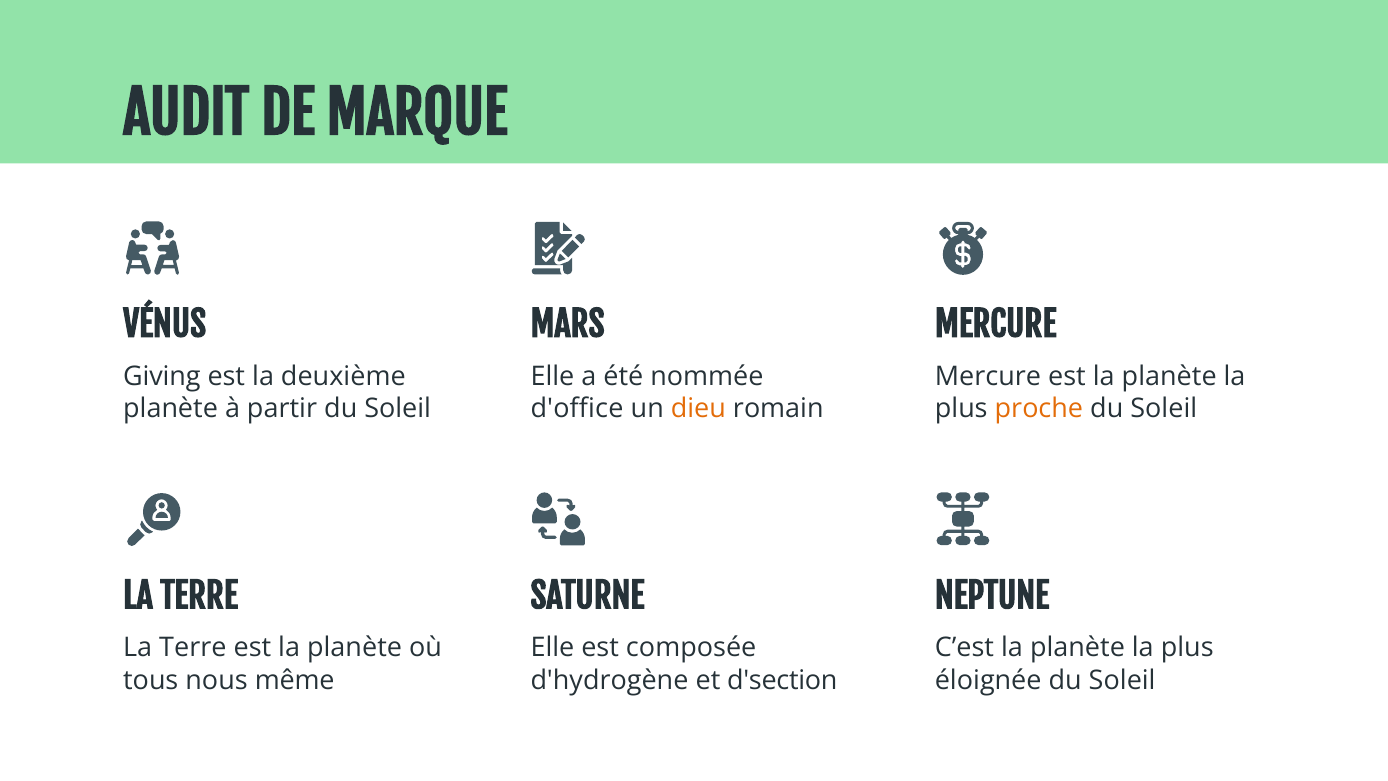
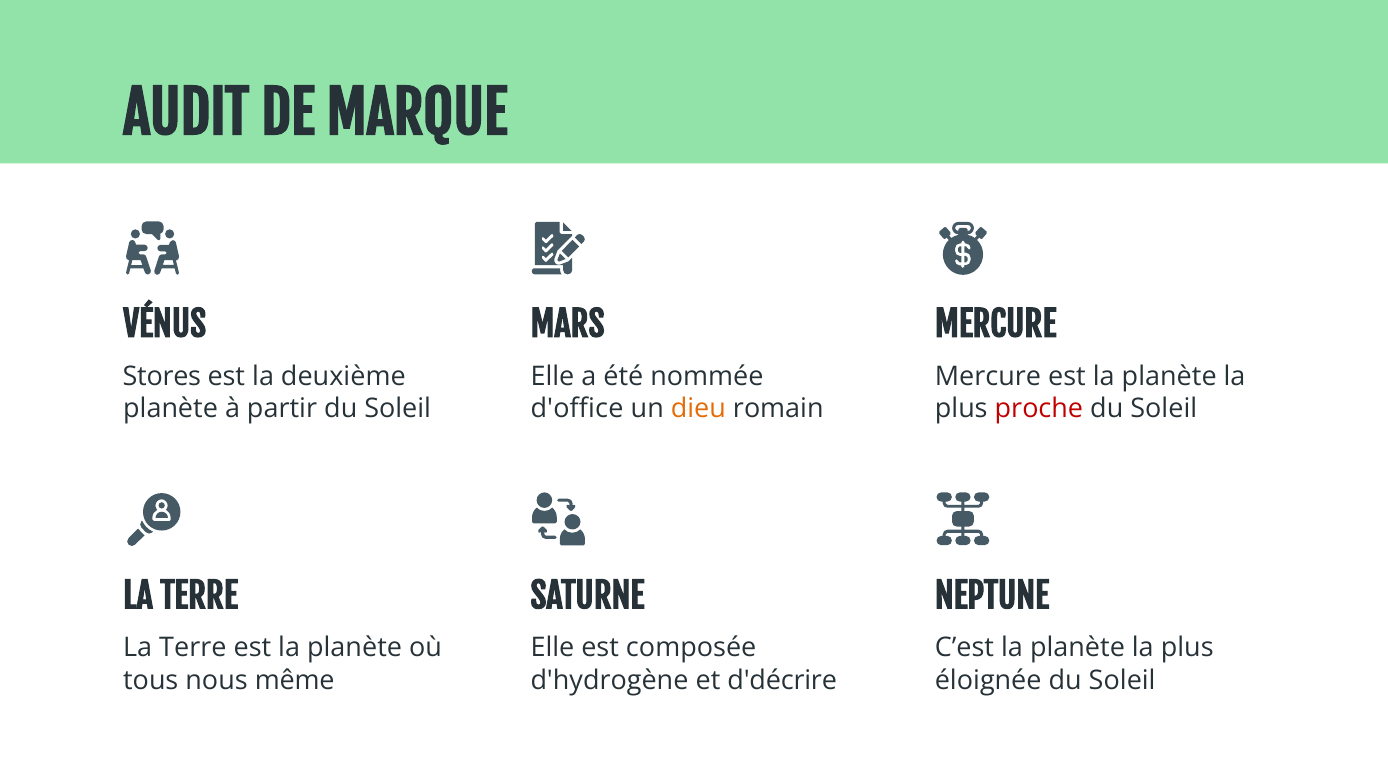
Giving: Giving -> Stores
proche colour: orange -> red
d'section: d'section -> d'décrire
